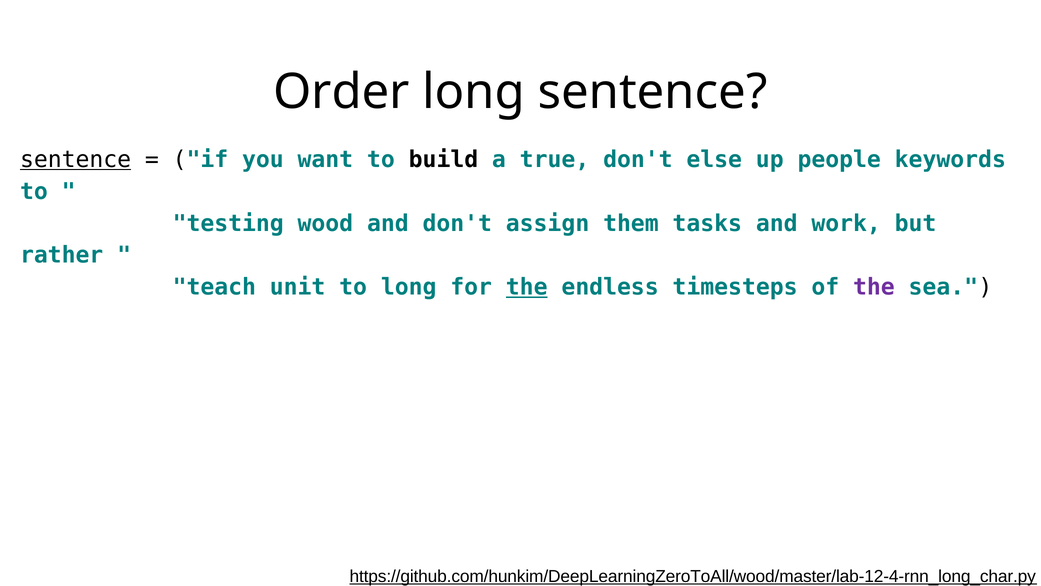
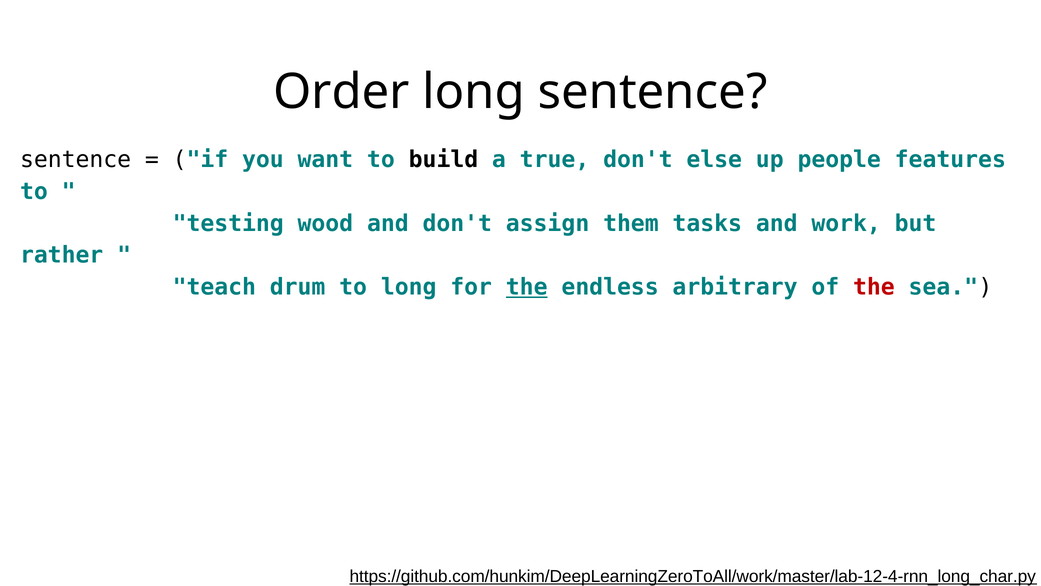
sentence at (76, 159) underline: present -> none
keywords: keywords -> features
unit: unit -> drum
timesteps: timesteps -> arbitrary
the at (874, 287) colour: purple -> red
https://github.com/hunkim/DeepLearningZeroToAll/wood/master/lab-12-4-rnn_long_char.py: https://github.com/hunkim/DeepLearningZeroToAll/wood/master/lab-12-4-rnn_long_char.py -> https://github.com/hunkim/DeepLearningZeroToAll/work/master/lab-12-4-rnn_long_char.py
